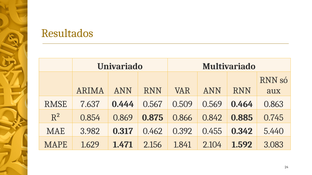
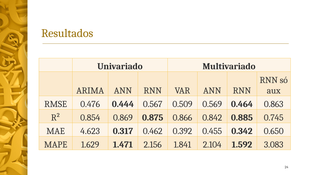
7.637: 7.637 -> 0.476
3.982: 3.982 -> 4.623
5.440: 5.440 -> 0.650
